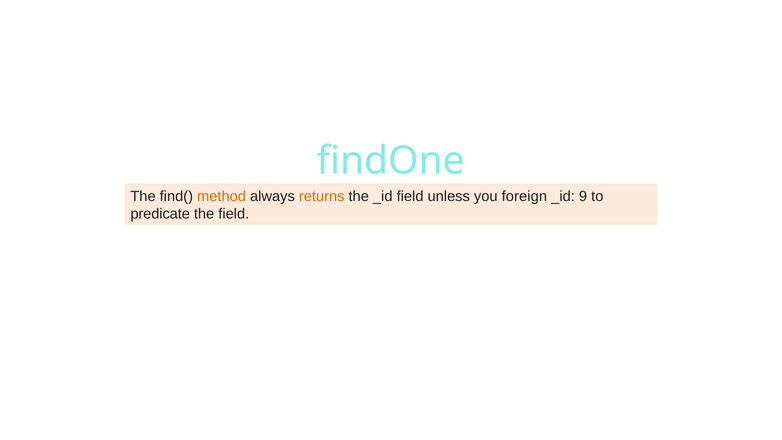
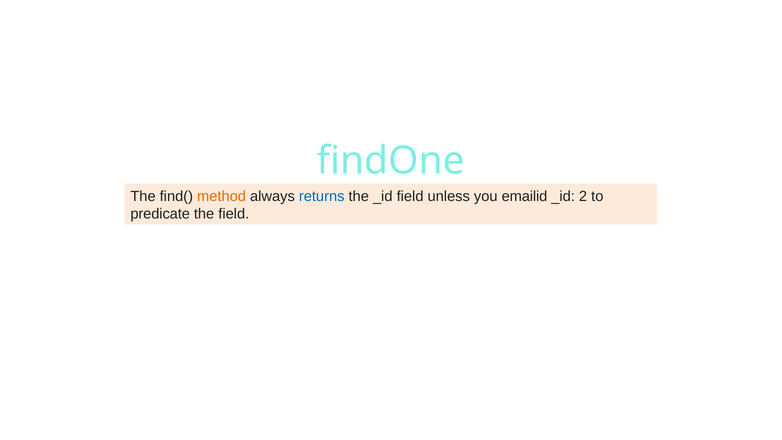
returns colour: orange -> blue
foreign: foreign -> emailid
9: 9 -> 2
